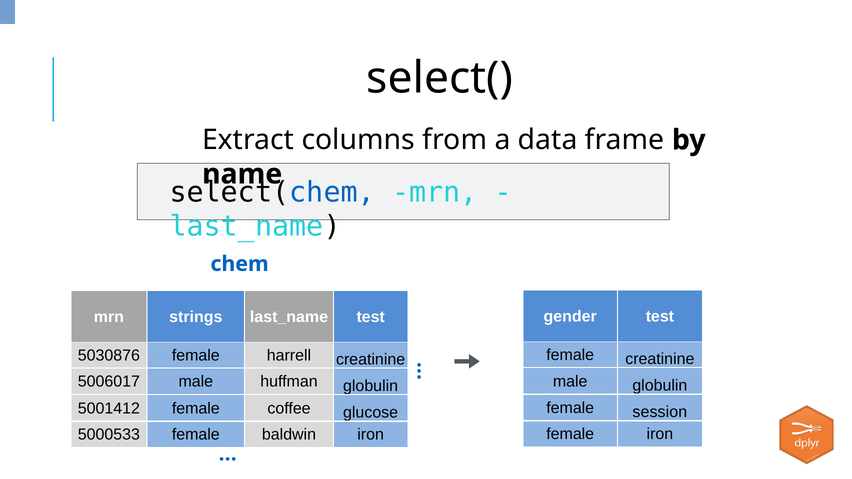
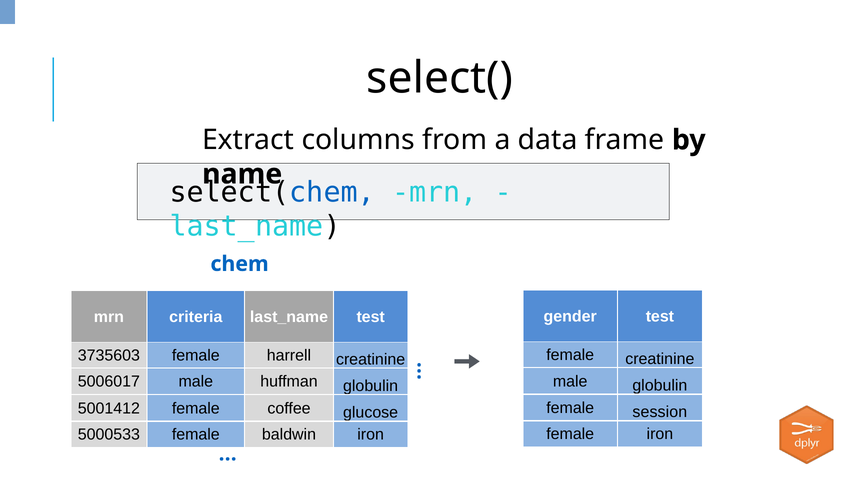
strings: strings -> criteria
5030876: 5030876 -> 3735603
